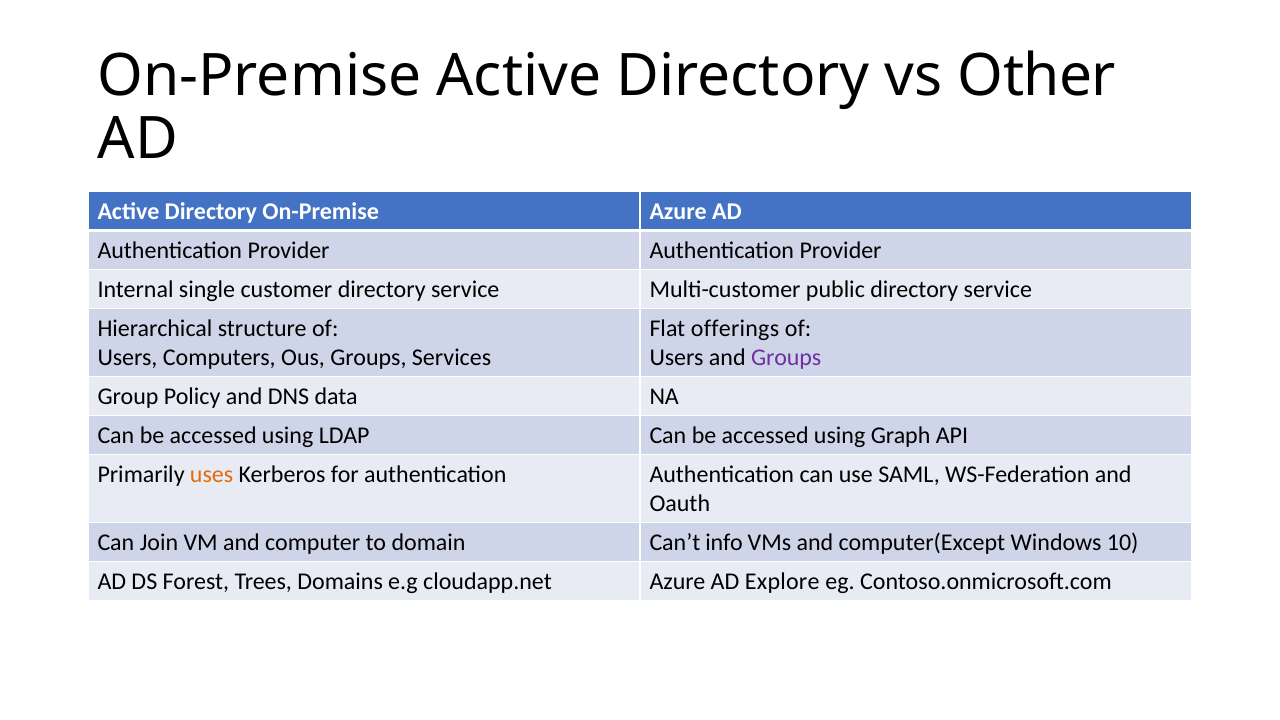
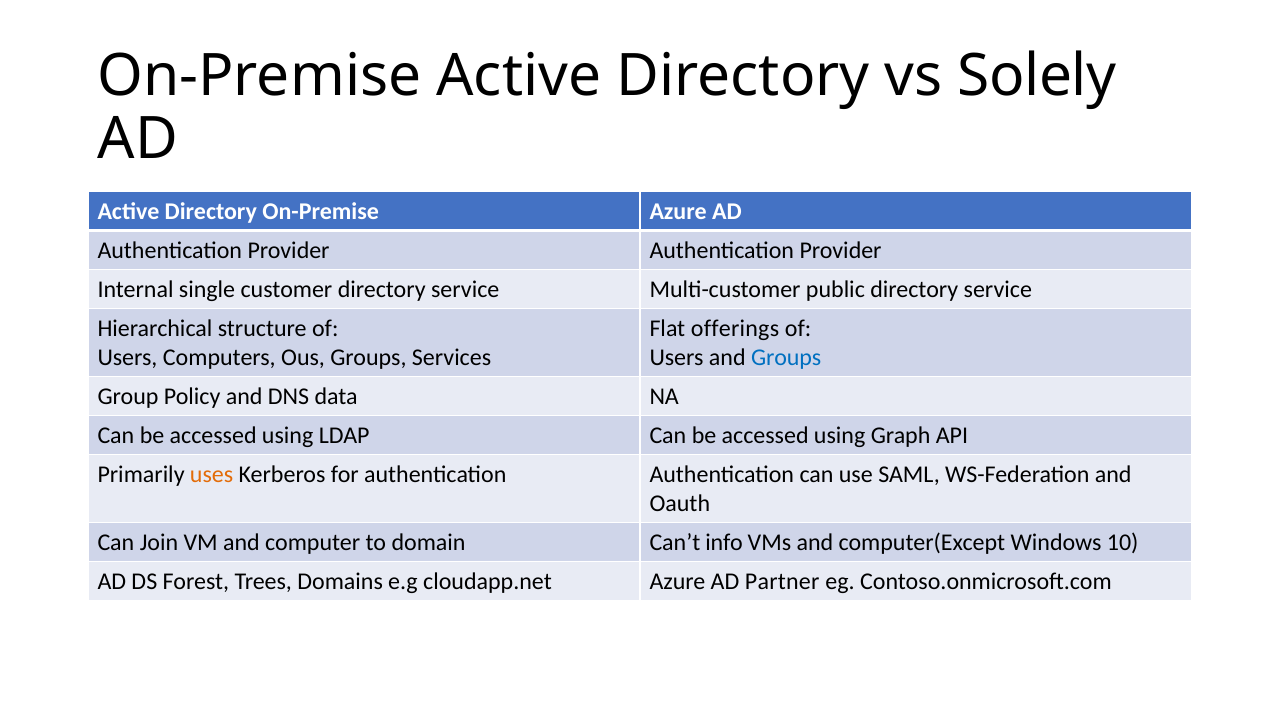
Other: Other -> Solely
Groups at (786, 357) colour: purple -> blue
Explore: Explore -> Partner
